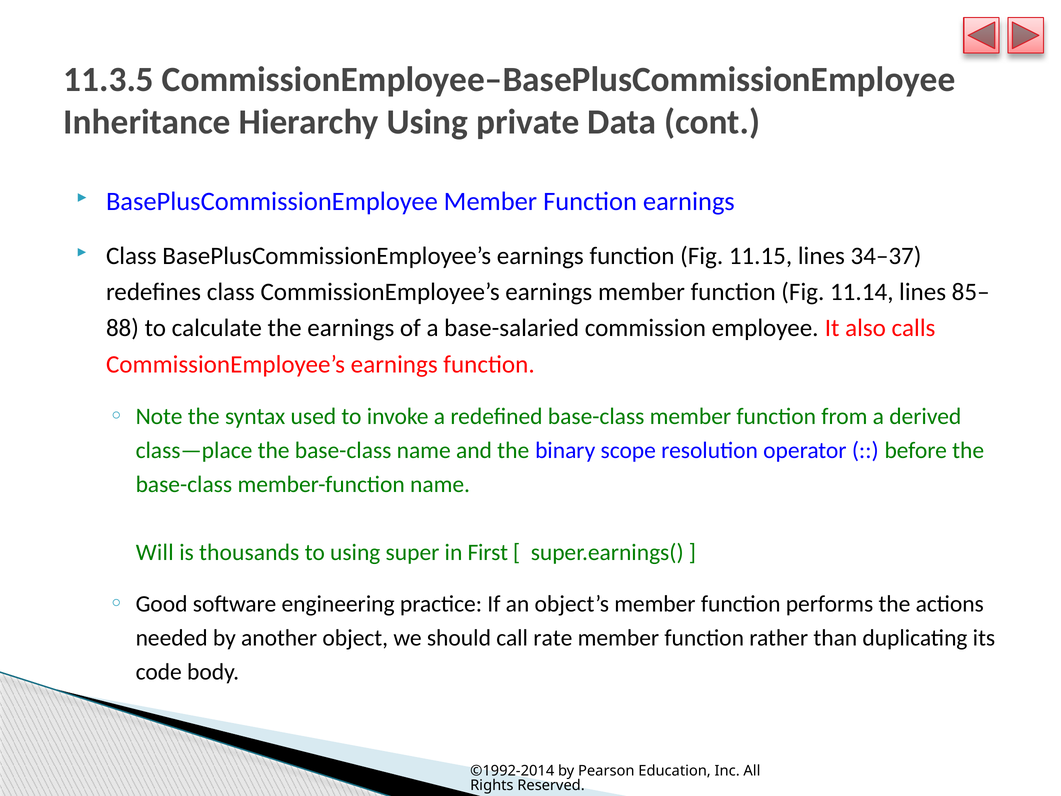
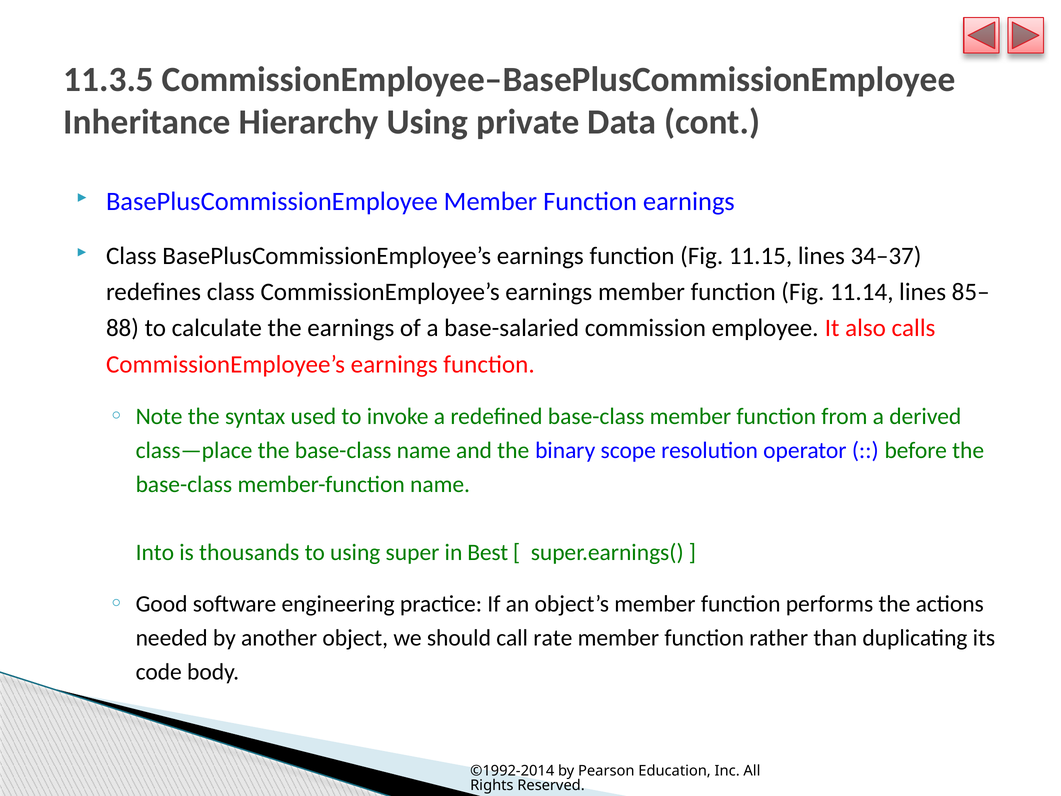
Will: Will -> Into
First: First -> Best
